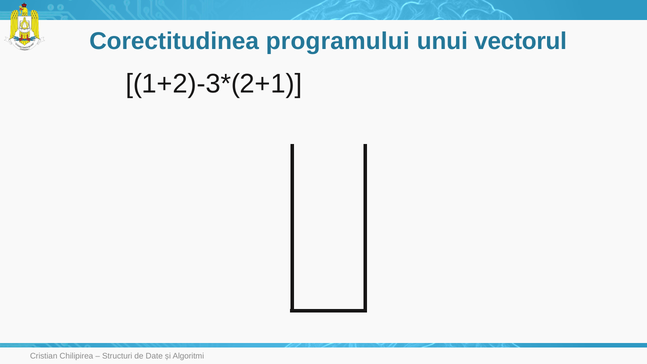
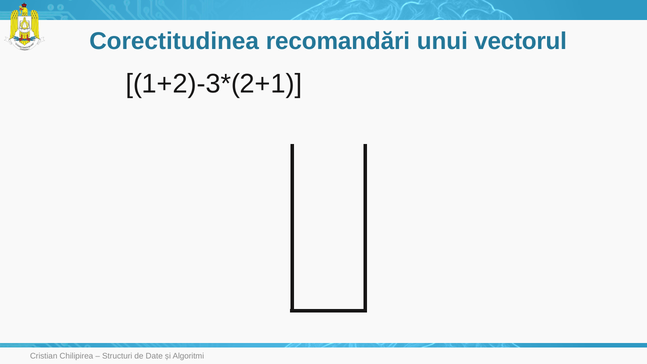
programului: programului -> recomandări
